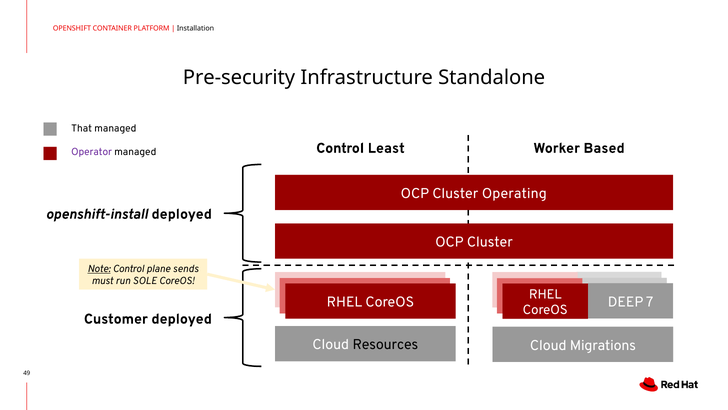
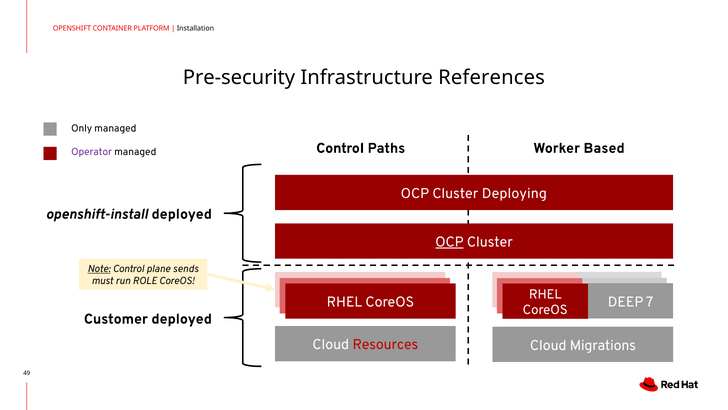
Standalone: Standalone -> References
That: That -> Only
Least: Least -> Paths
Operating: Operating -> Deploying
OCP at (449, 242) underline: none -> present
SOLE: SOLE -> ROLE
Resources colour: black -> red
